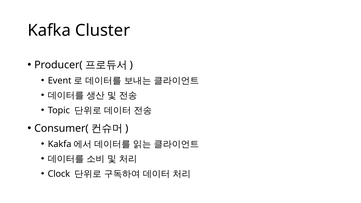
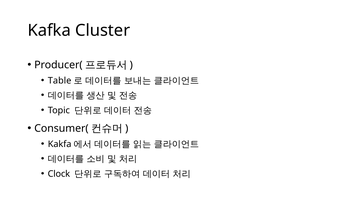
Event: Event -> Table
